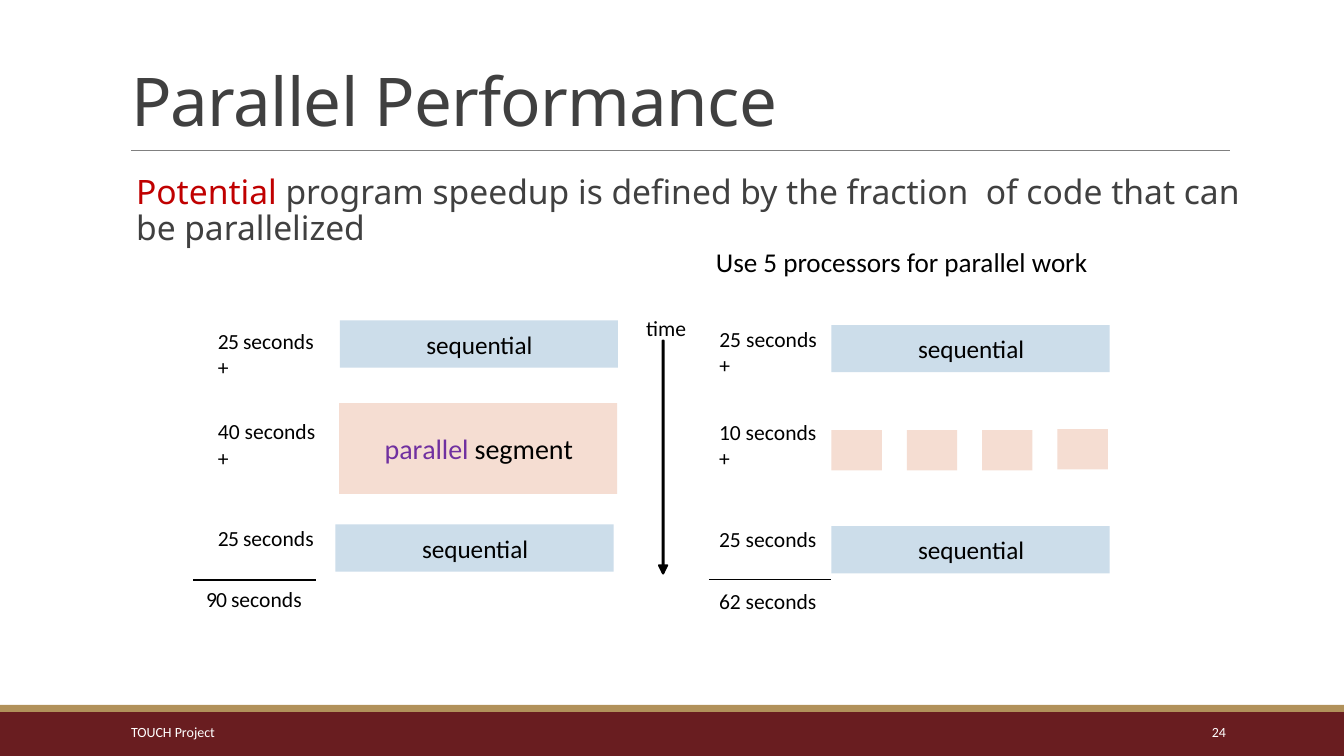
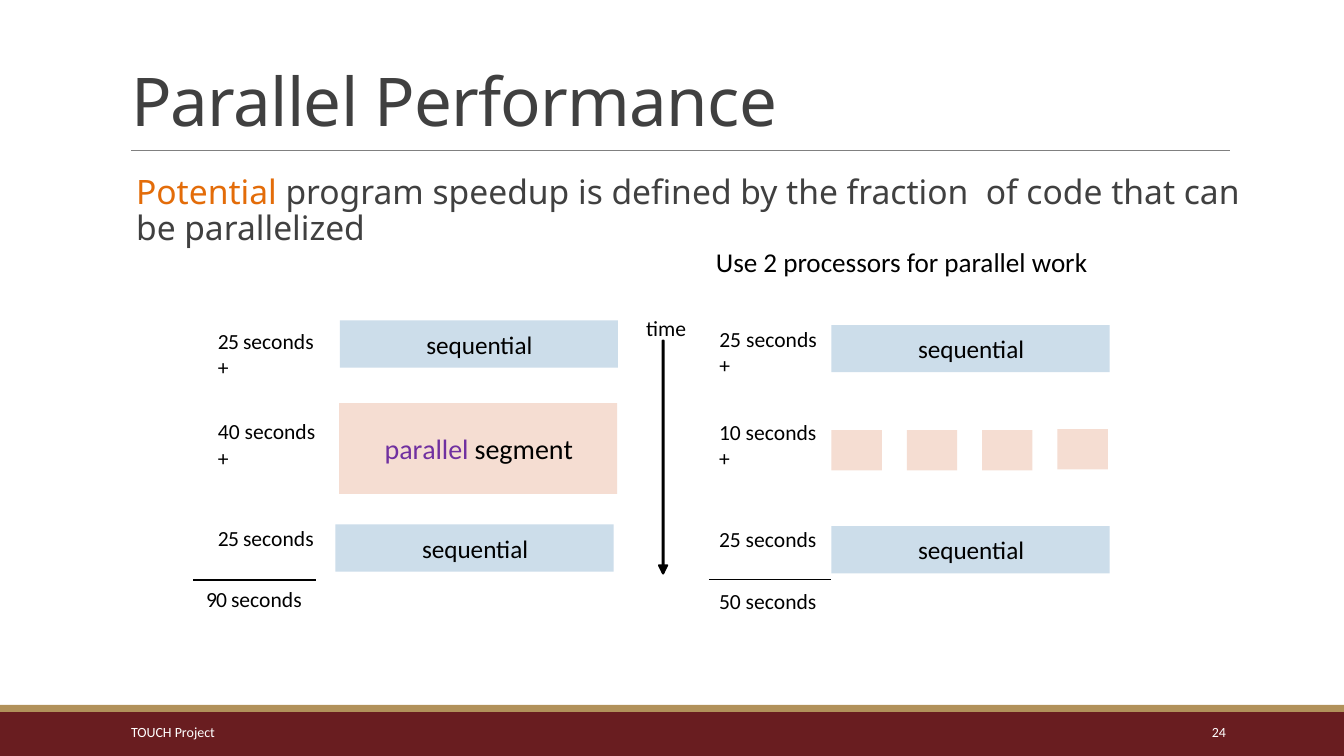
Potential colour: red -> orange
5: 5 -> 2
62: 62 -> 50
